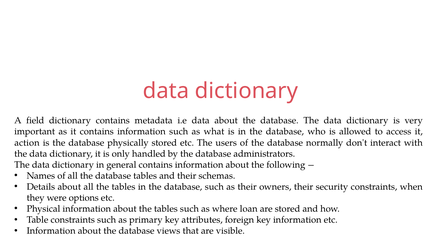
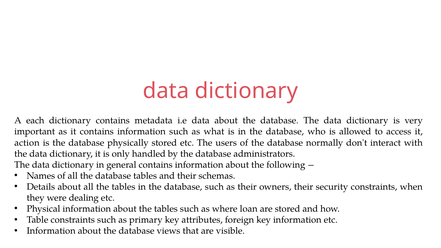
field: field -> each
options: options -> dealing
